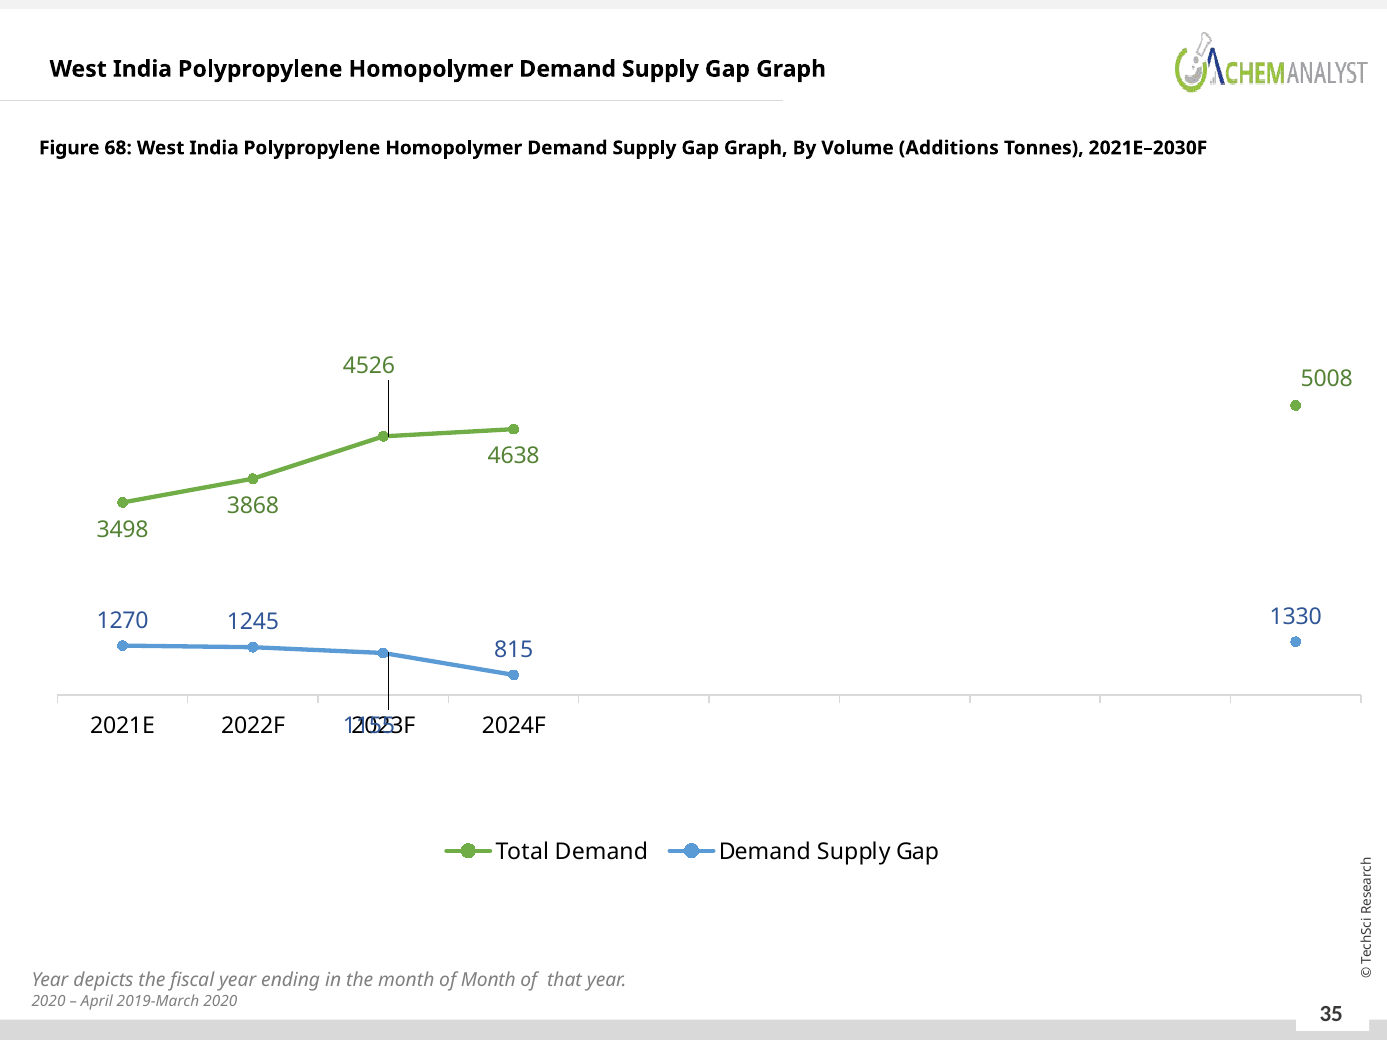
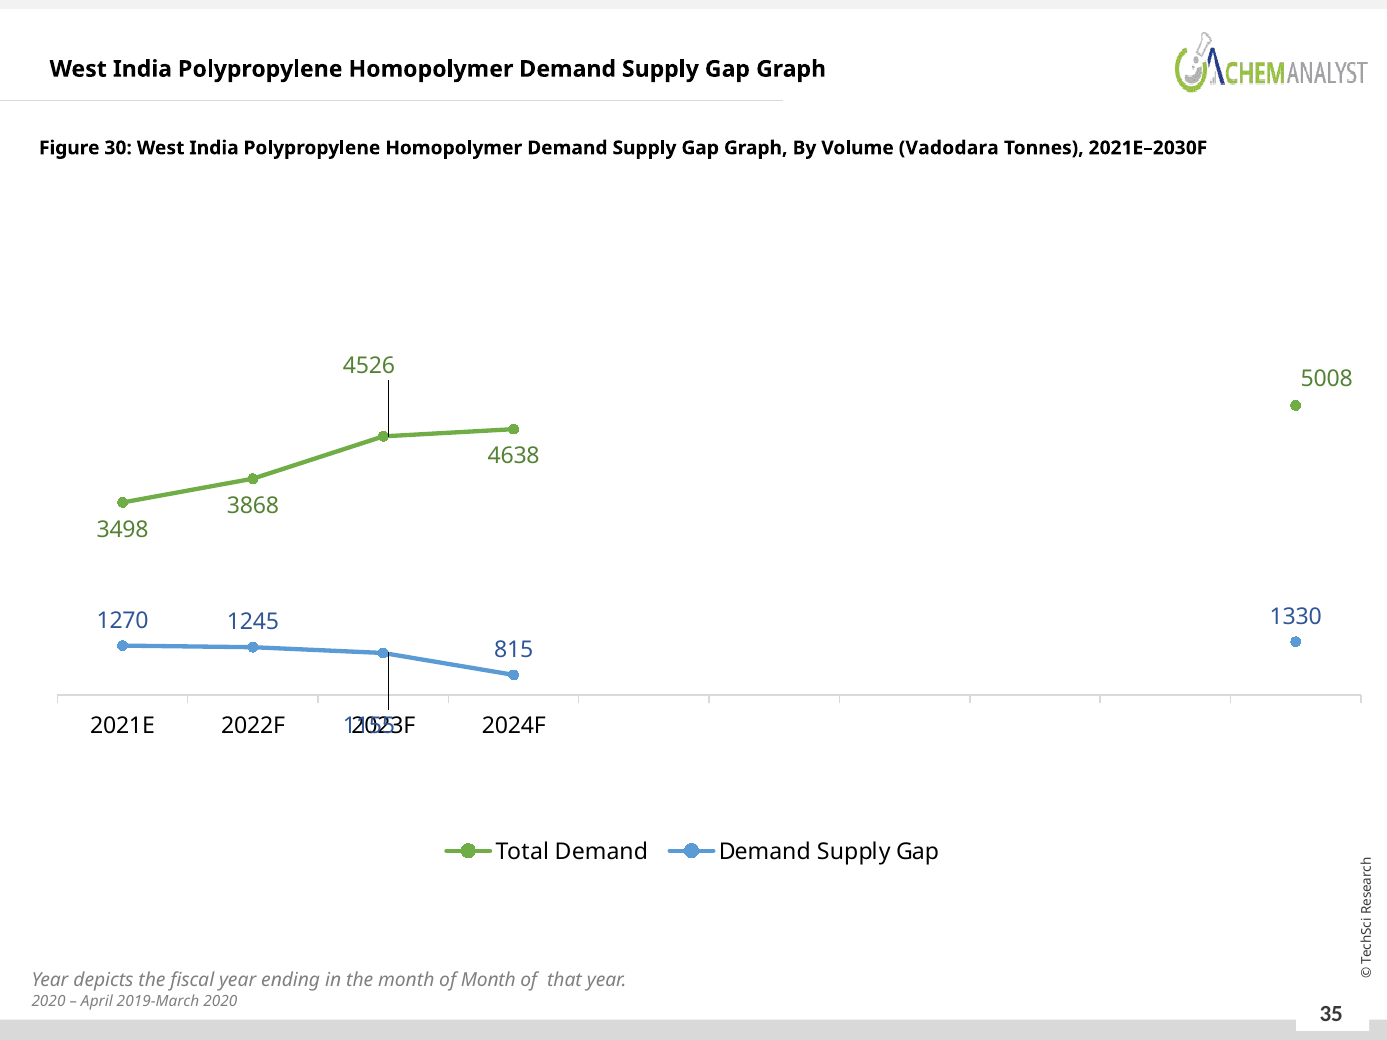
68: 68 -> 30
Additions: Additions -> Vadodara
